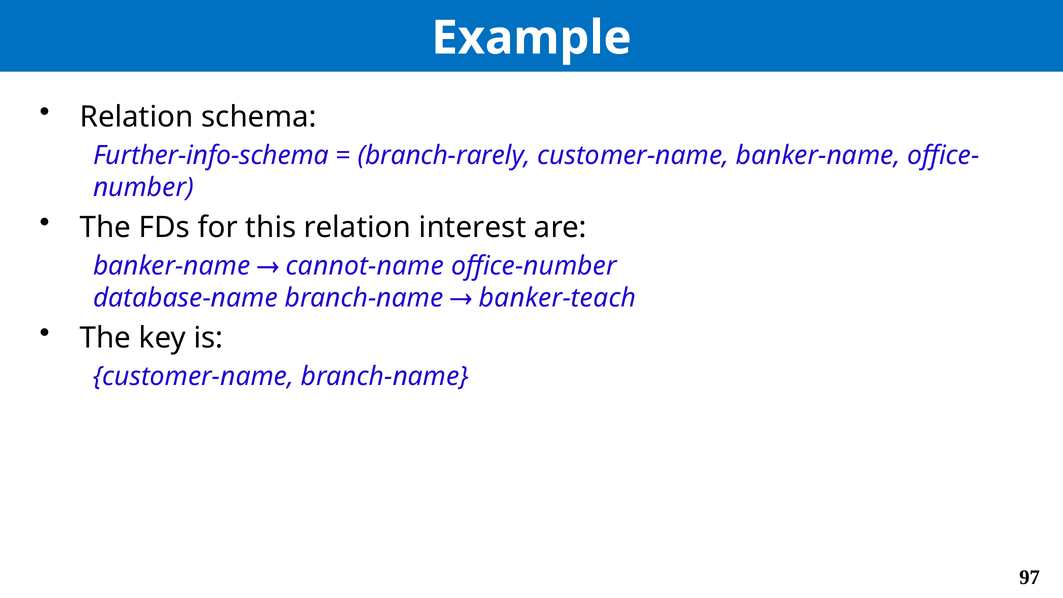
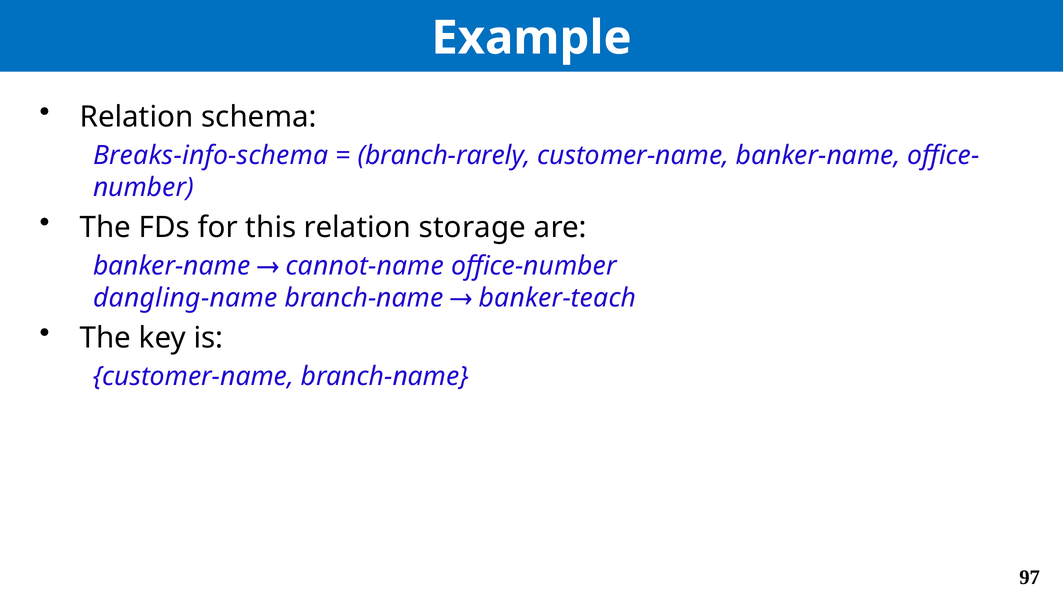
Further-info-schema: Further-info-schema -> Breaks-info-schema
interest: interest -> storage
database-name: database-name -> dangling-name
